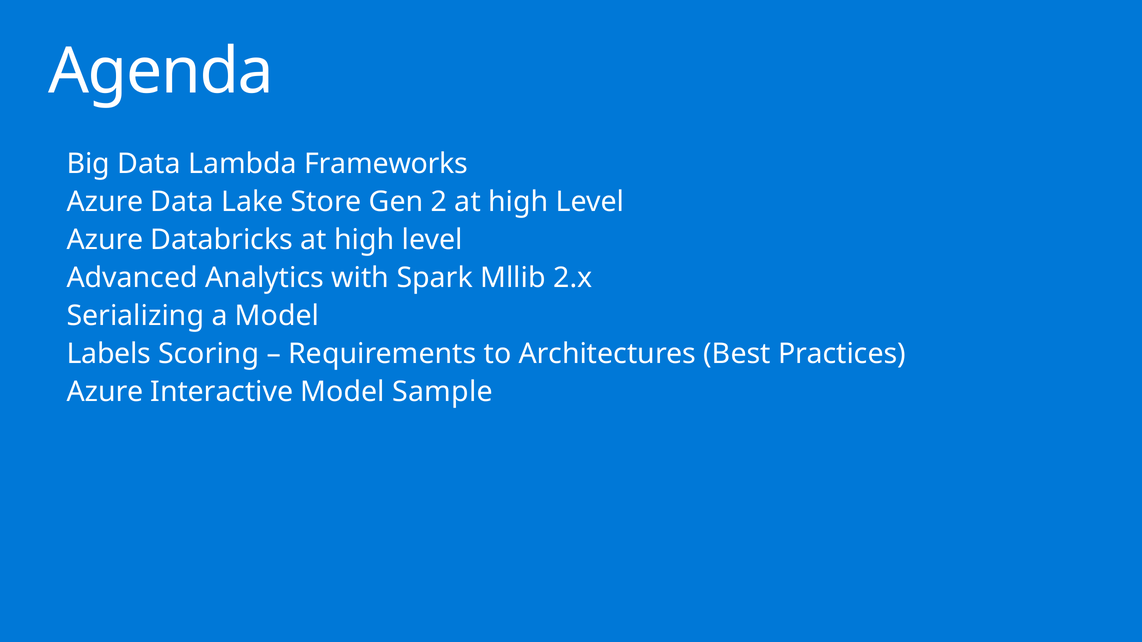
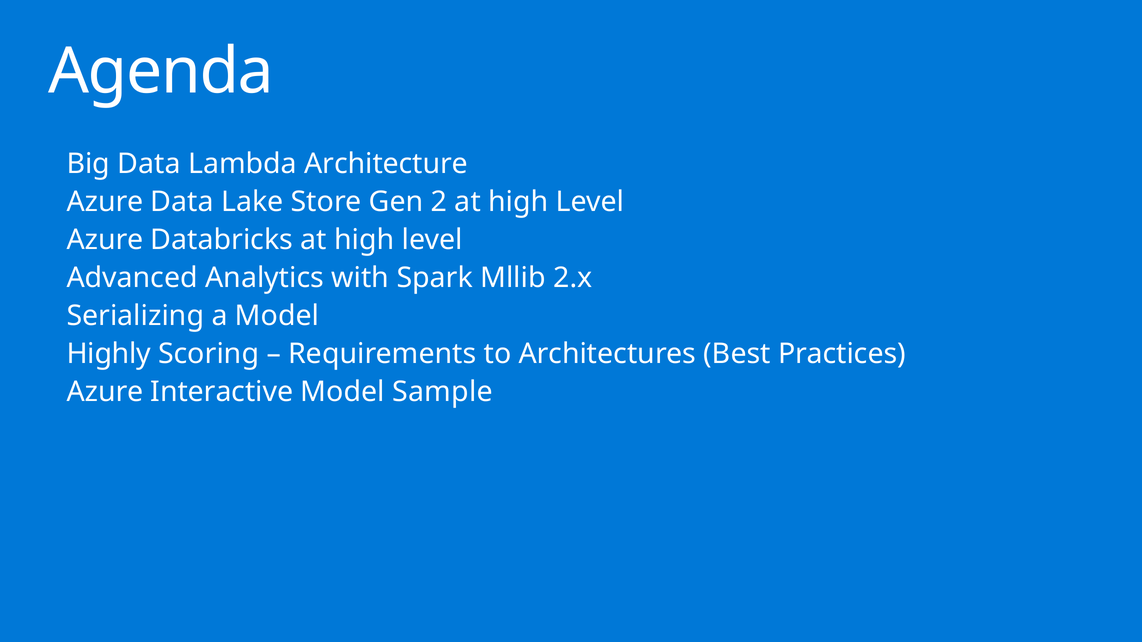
Frameworks: Frameworks -> Architecture
Labels: Labels -> Highly
